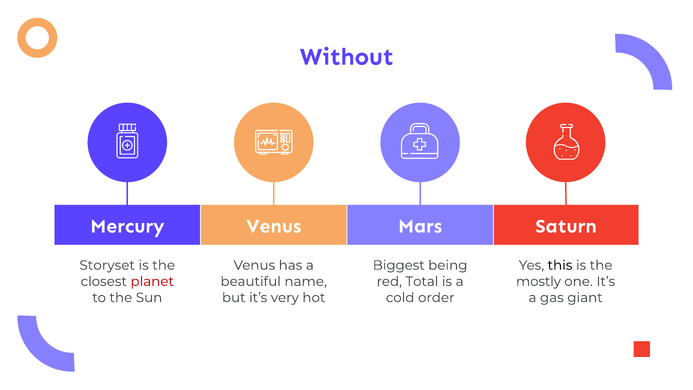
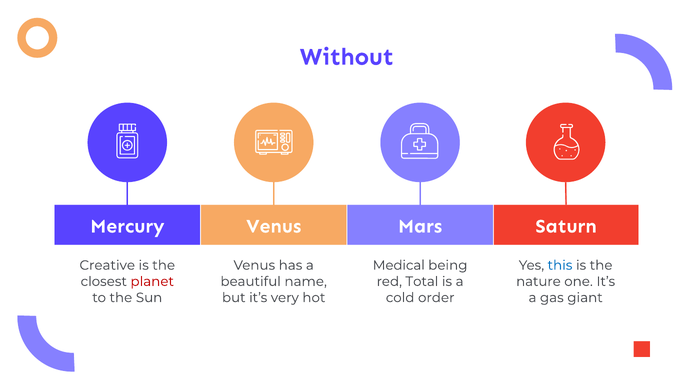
Storyset: Storyset -> Creative
Biggest: Biggest -> Medical
this colour: black -> blue
mostly: mostly -> nature
